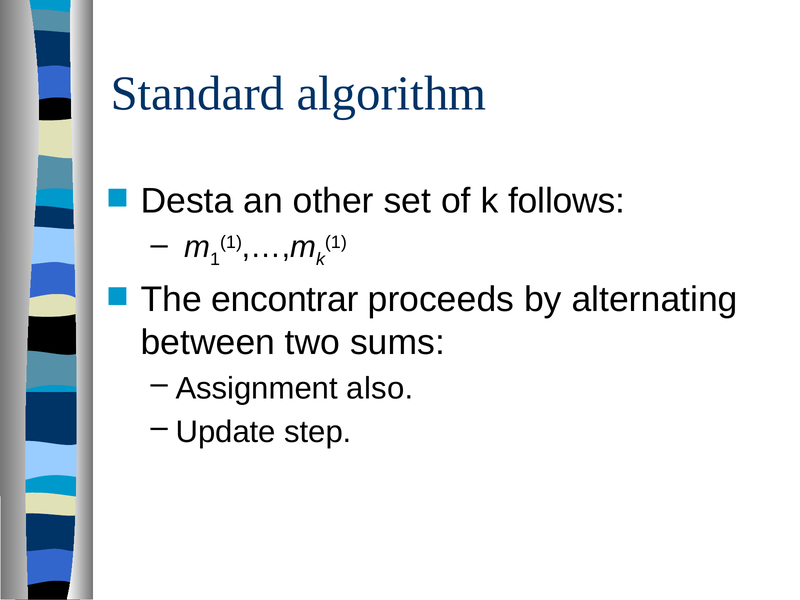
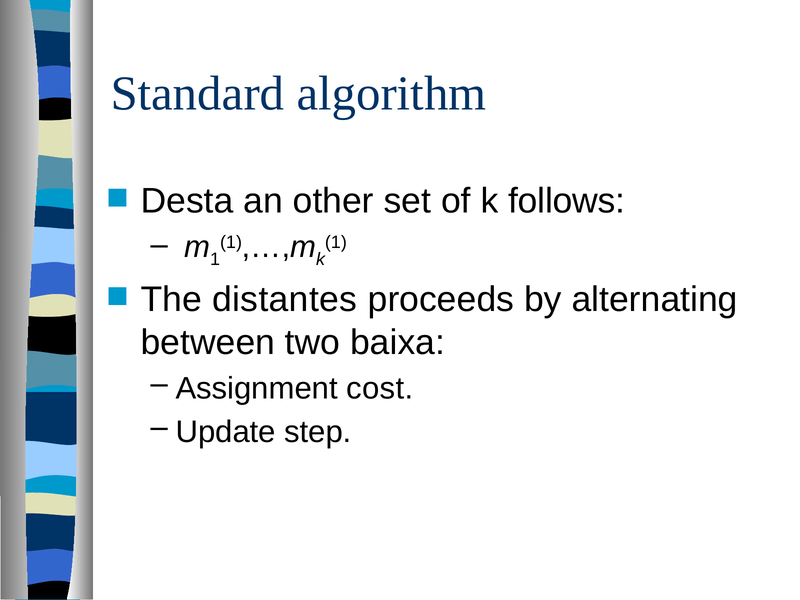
encontrar: encontrar -> distantes
sums: sums -> baixa
also: also -> cost
